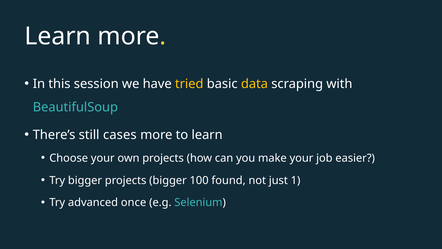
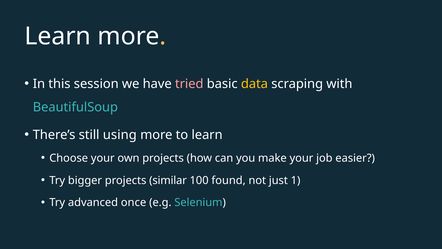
tried colour: yellow -> pink
cases: cases -> using
projects bigger: bigger -> similar
